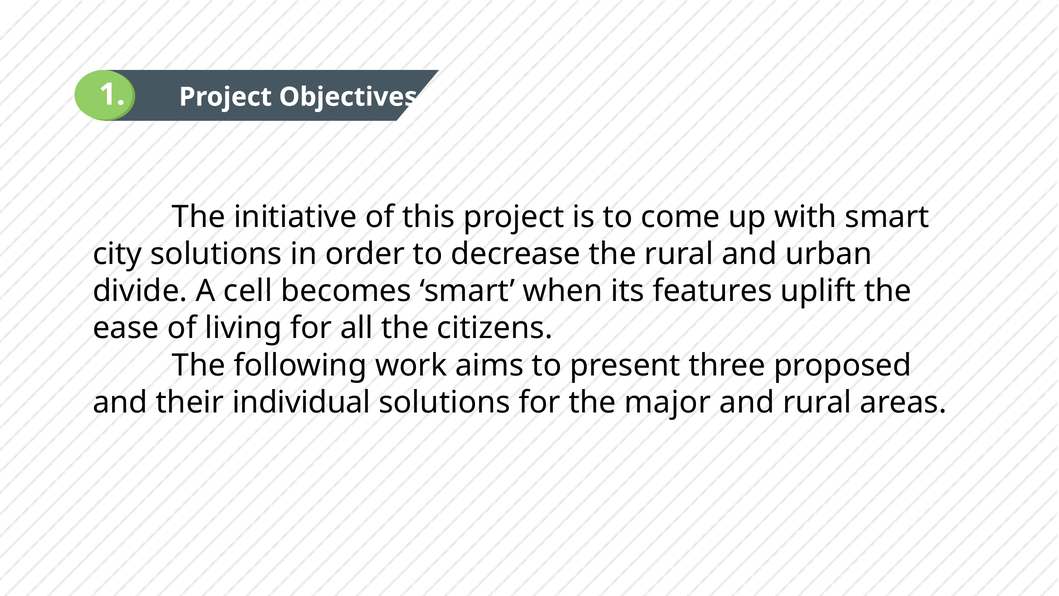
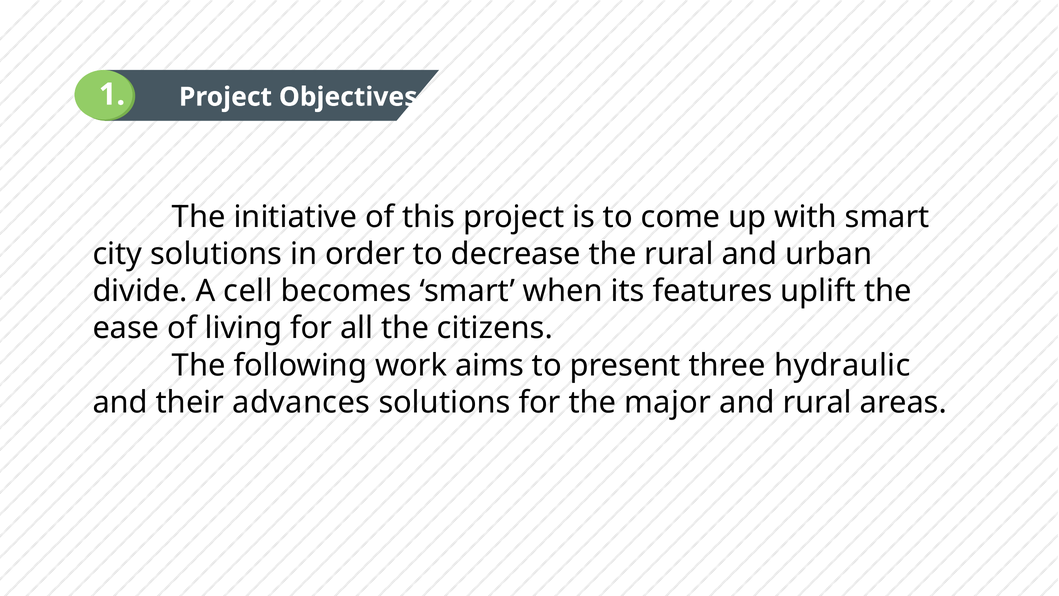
proposed: proposed -> hydraulic
individual: individual -> advances
